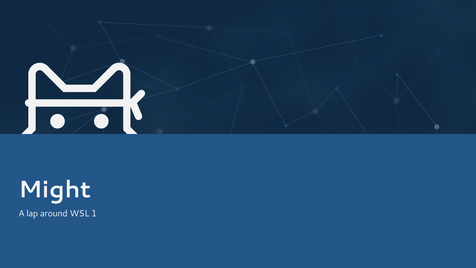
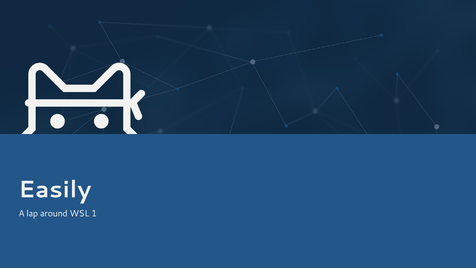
Might: Might -> Easily
